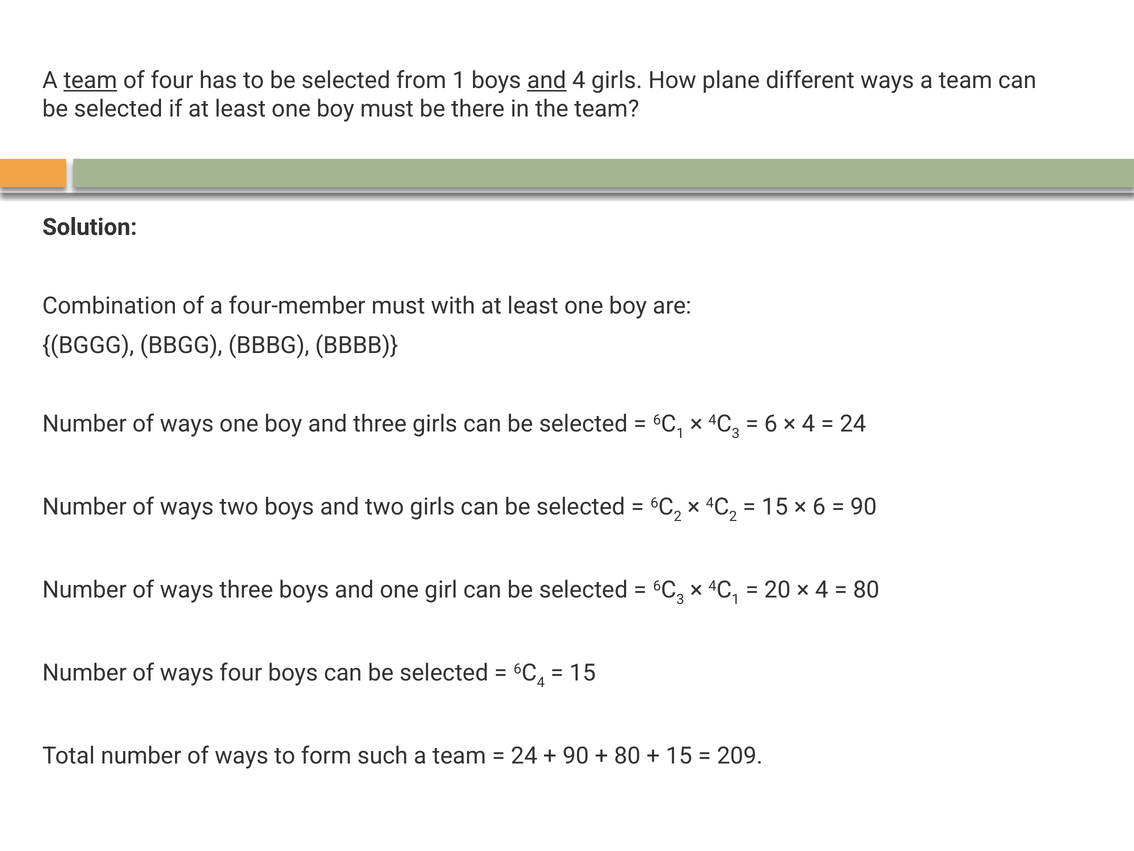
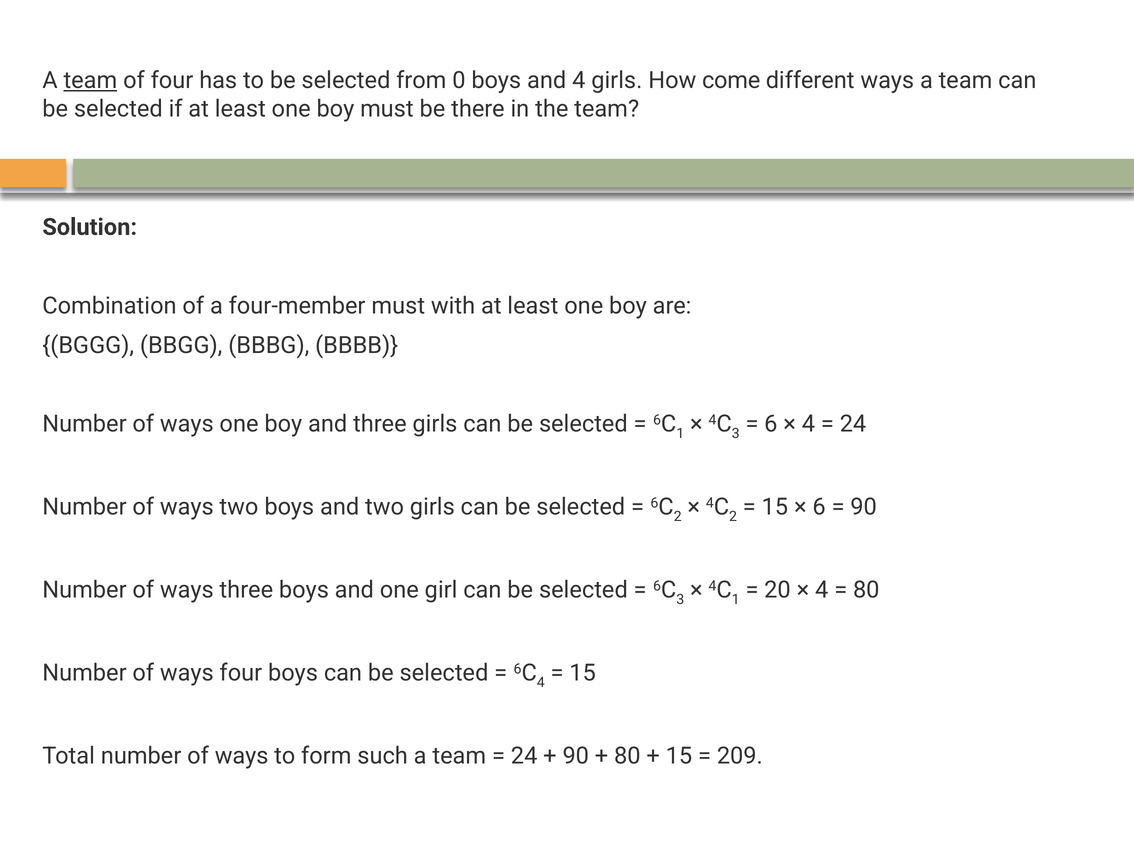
from 1: 1 -> 0
and at (547, 81) underline: present -> none
plane: plane -> come
